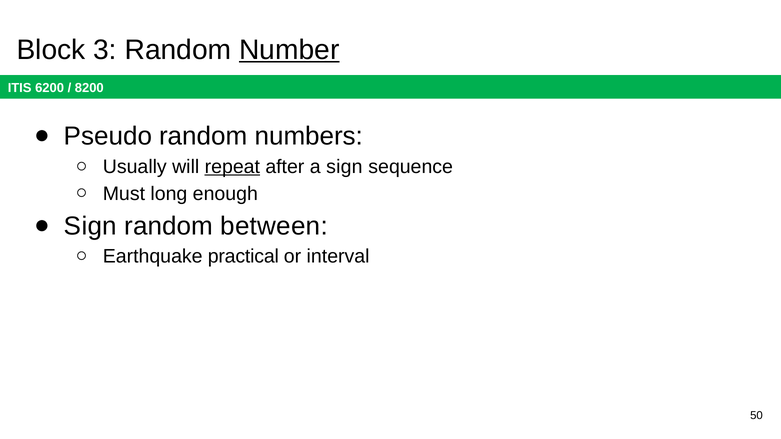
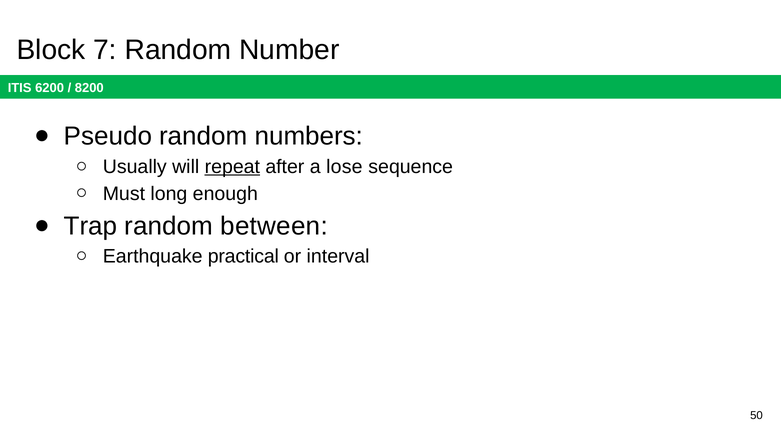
3: 3 -> 7
Number underline: present -> none
a sign: sign -> lose
Sign at (90, 226): Sign -> Trap
